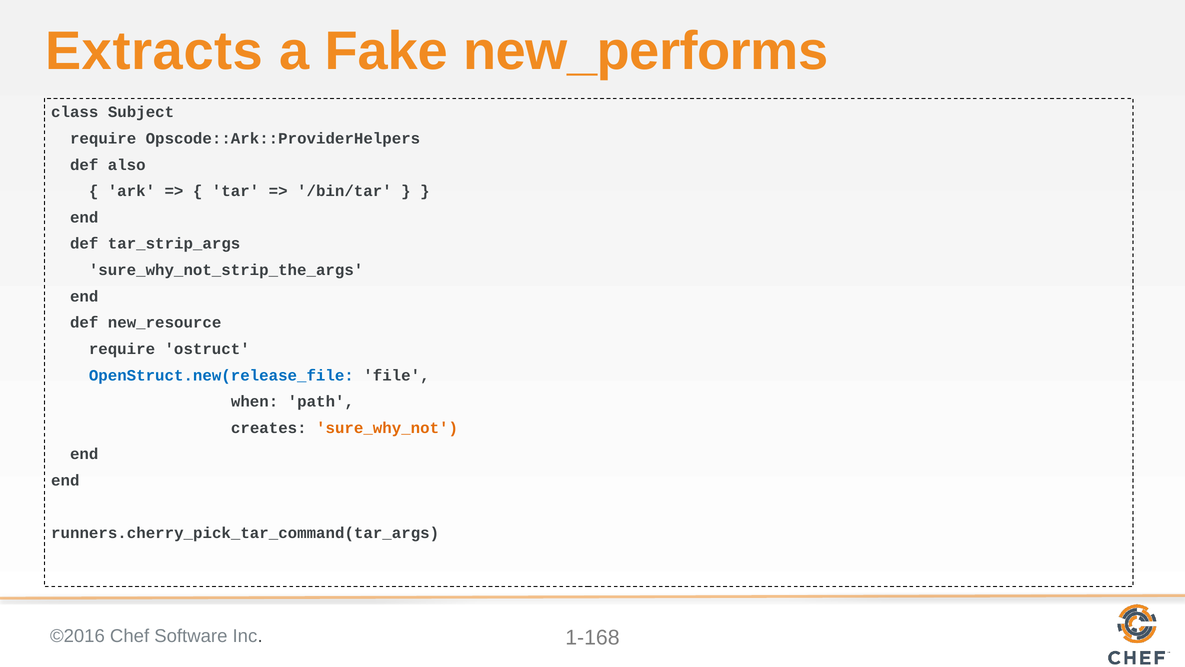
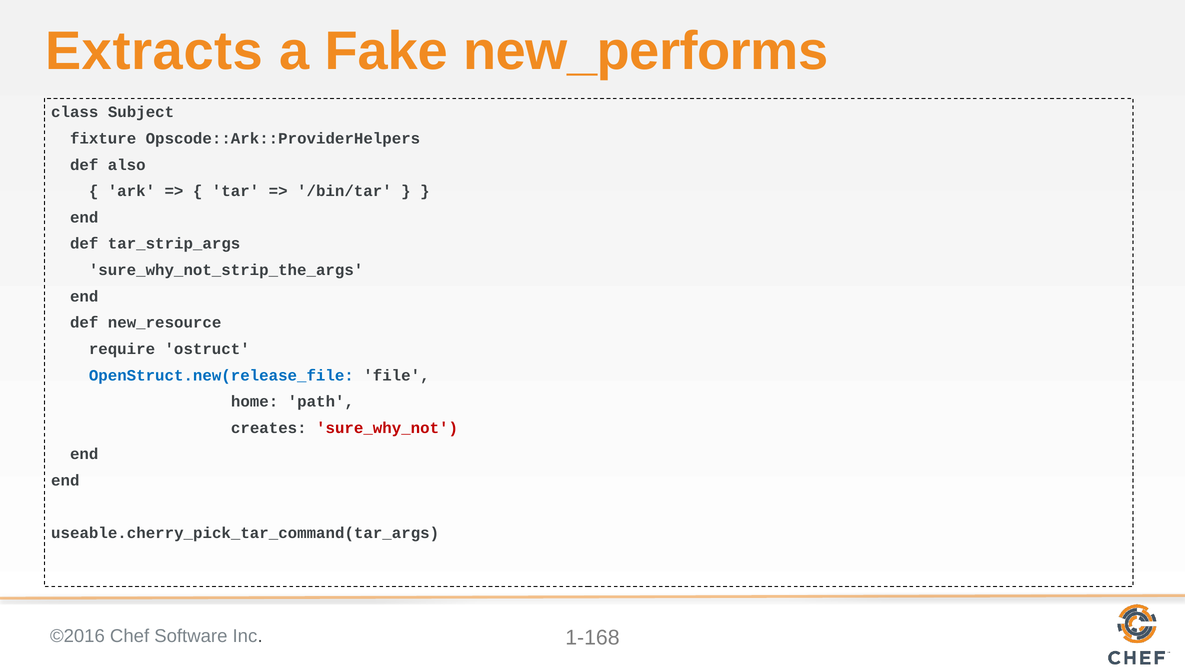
require at (103, 138): require -> fixture
when: when -> home
sure_why_not colour: orange -> red
runners.cherry_pick_tar_command(tar_args: runners.cherry_pick_tar_command(tar_args -> useable.cherry_pick_tar_command(tar_args
